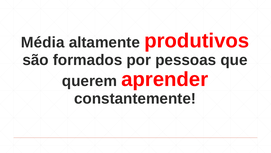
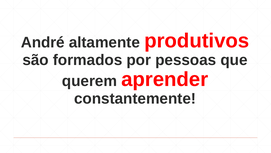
Média: Média -> André
